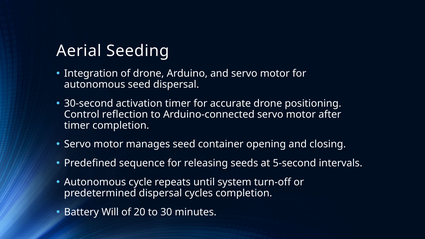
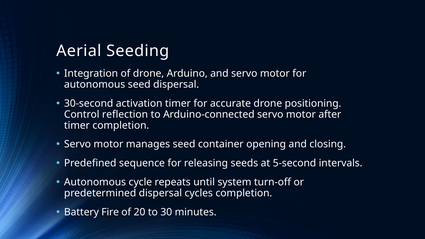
Will: Will -> Fire
